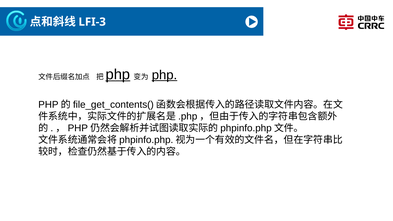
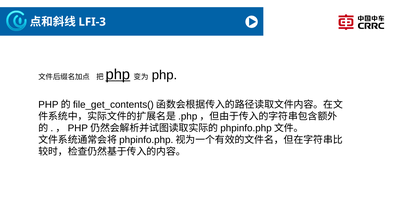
php at (165, 75) underline: present -> none
